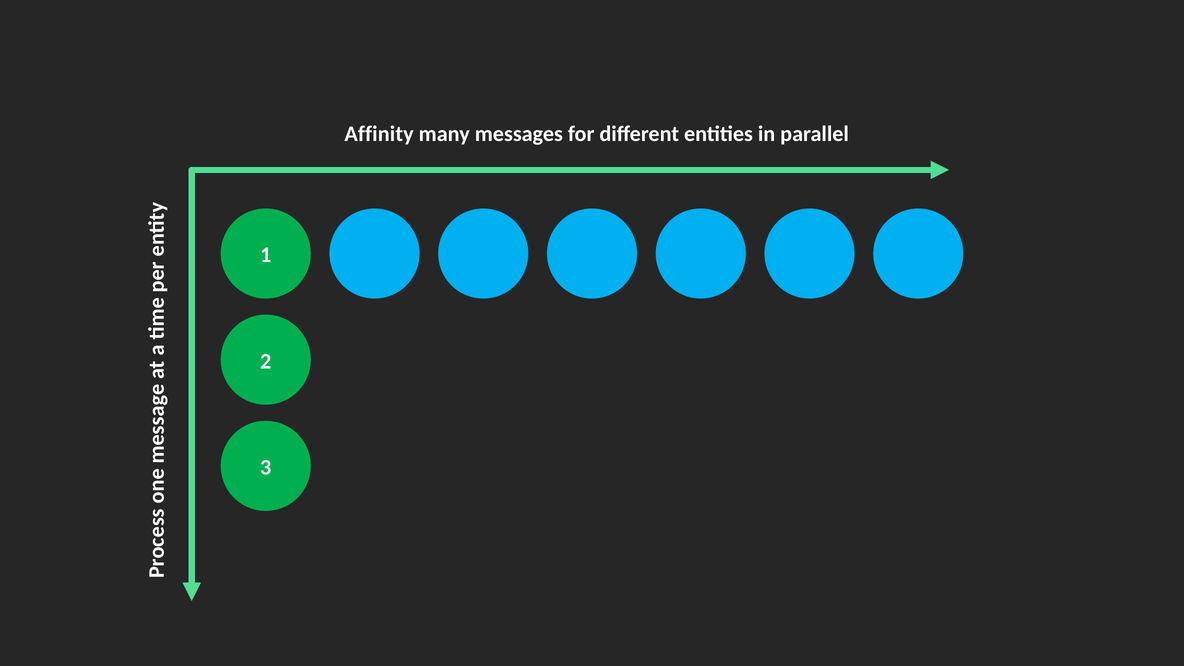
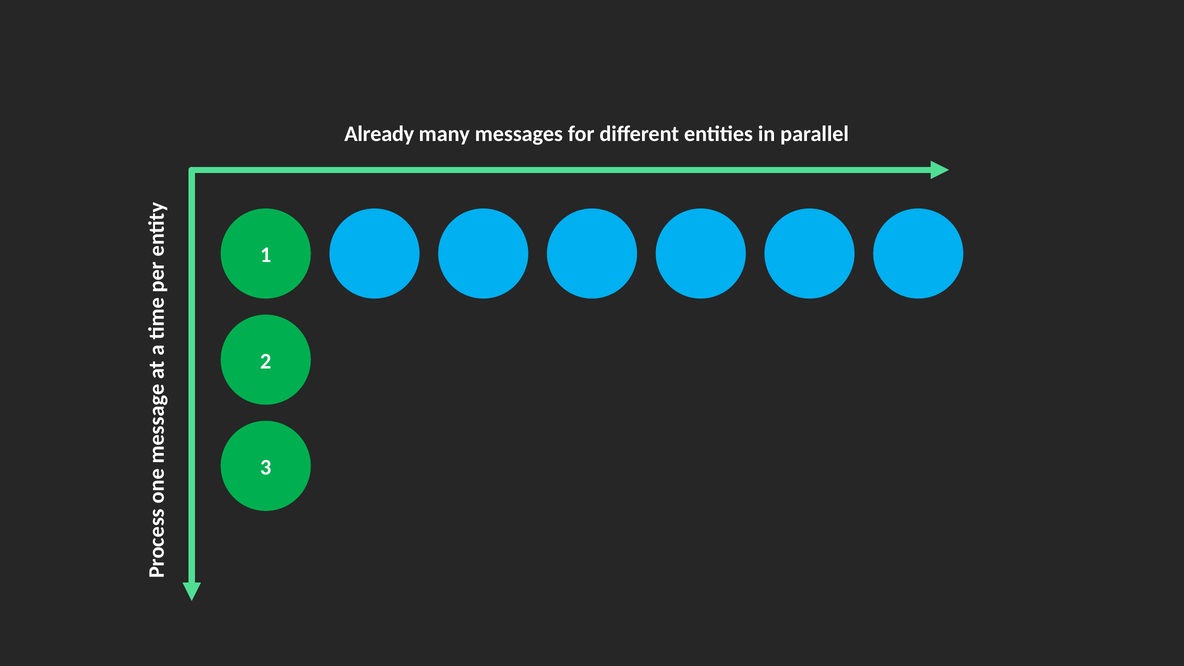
Affinity: Affinity -> Already
